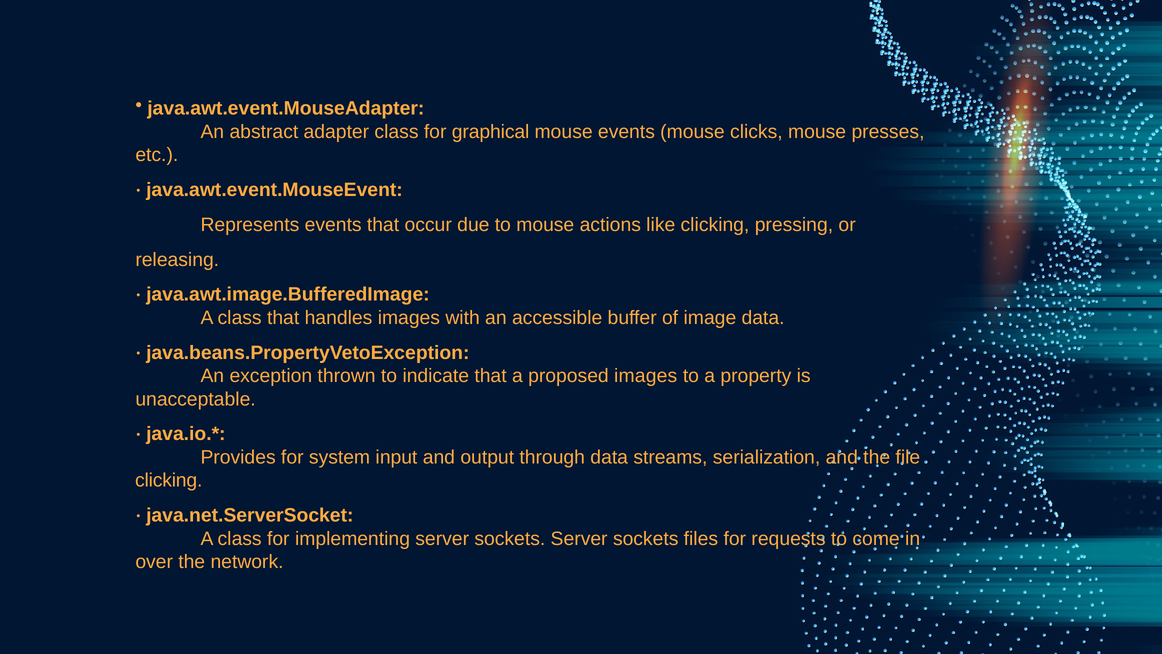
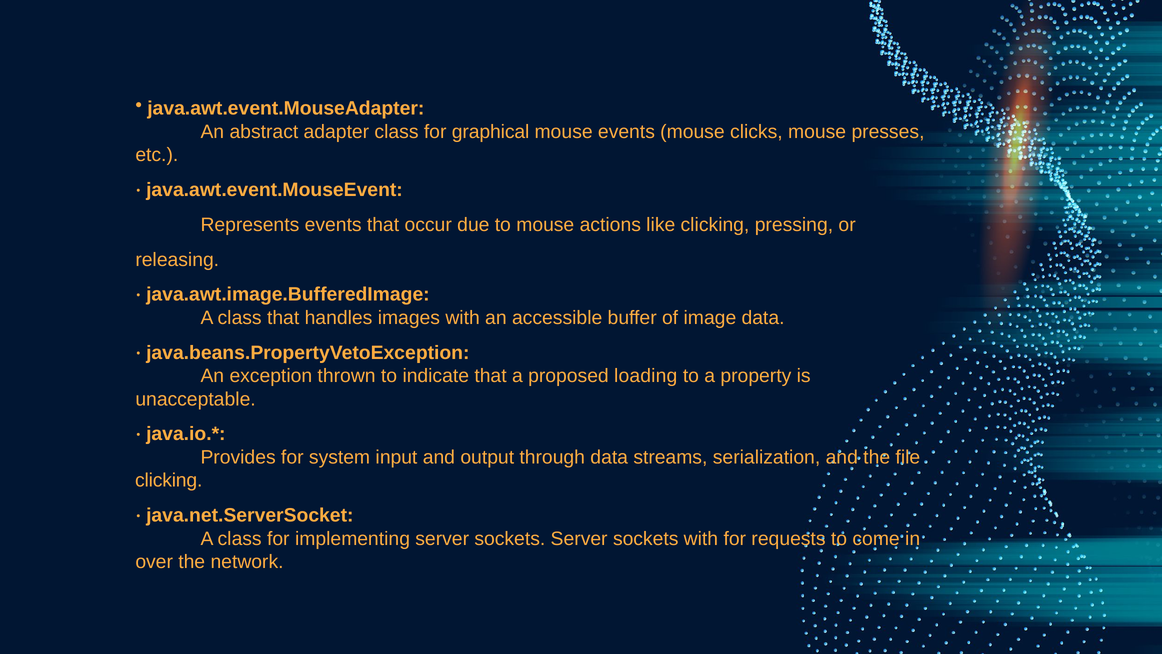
proposed images: images -> loading
sockets files: files -> with
